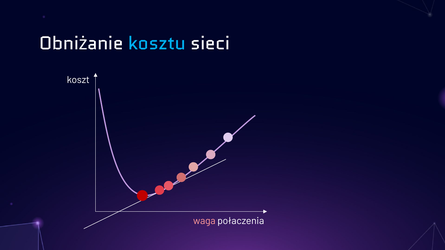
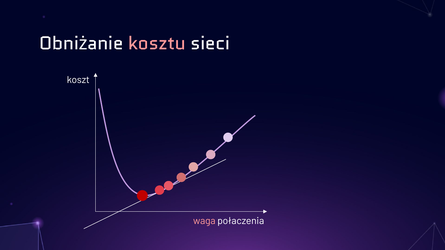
kosztu colour: light blue -> pink
